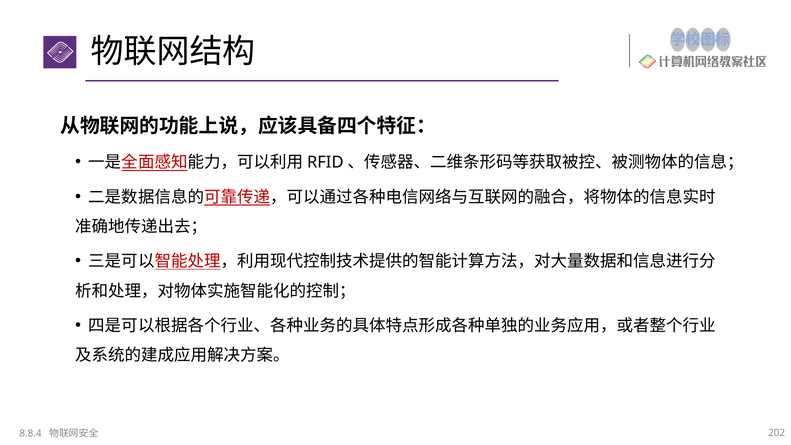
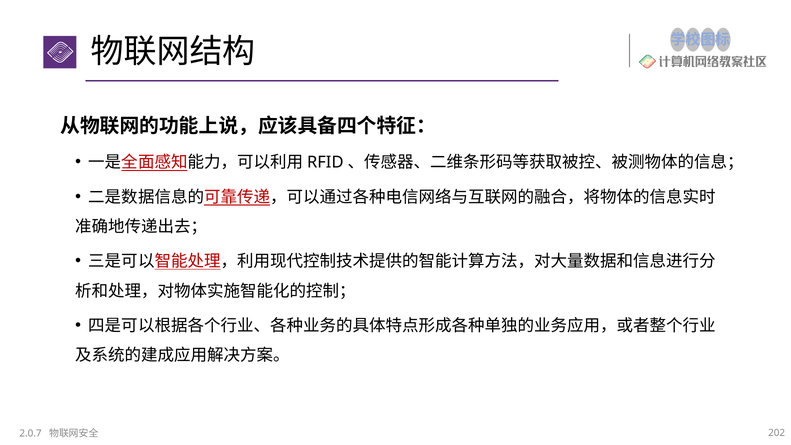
8.8.4: 8.8.4 -> 2.0.7
